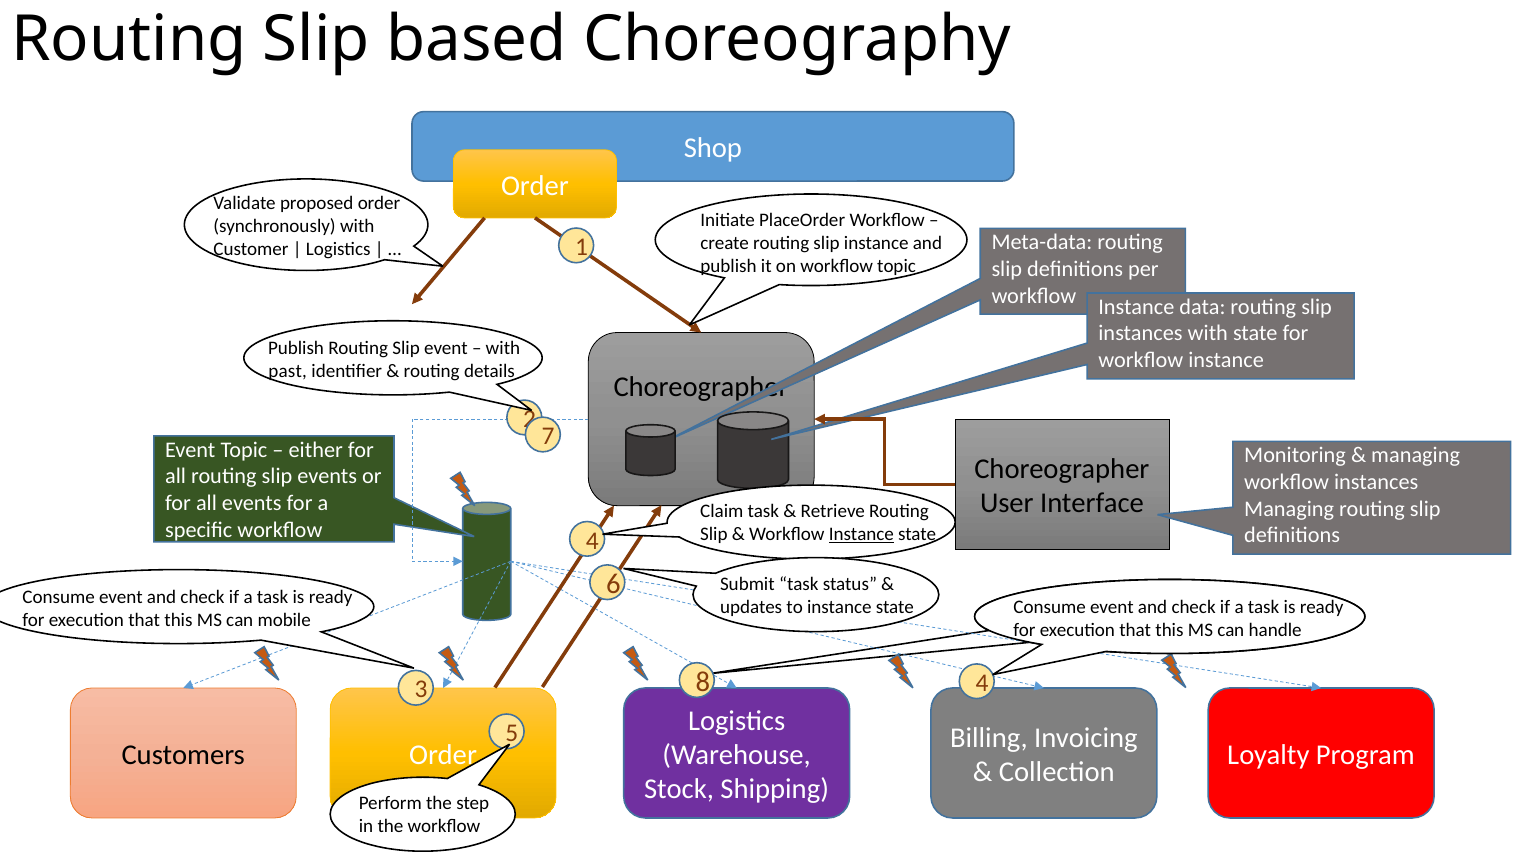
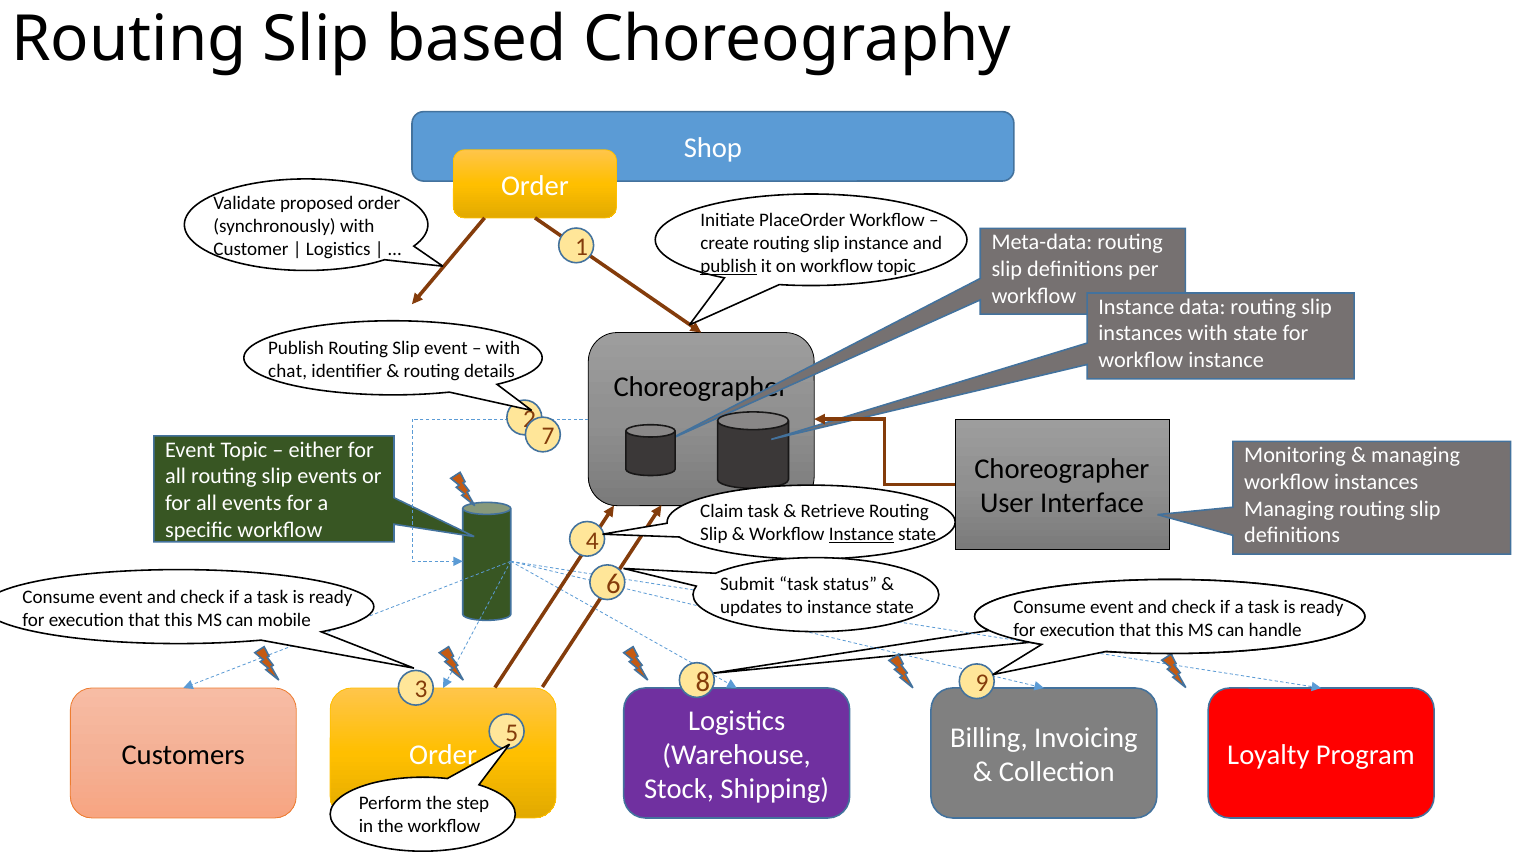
publish at (729, 266) underline: none -> present
past: past -> chat
8 4: 4 -> 9
